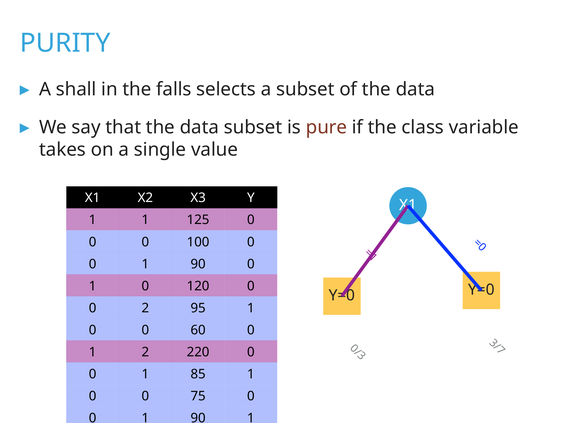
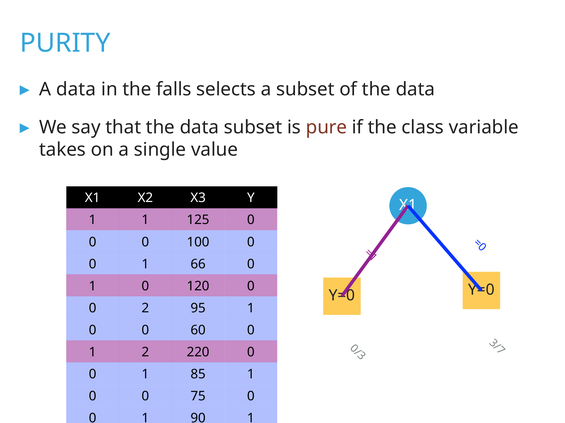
A shall: shall -> data
90 at (198, 264): 90 -> 66
